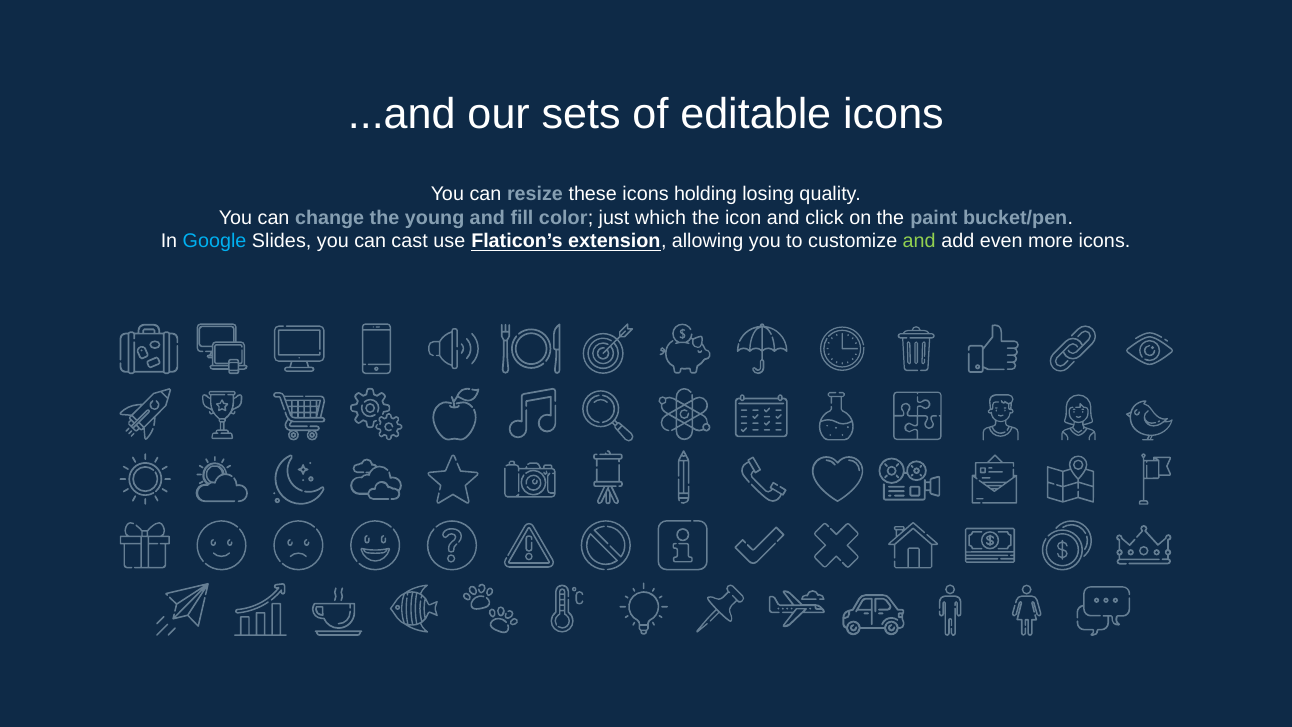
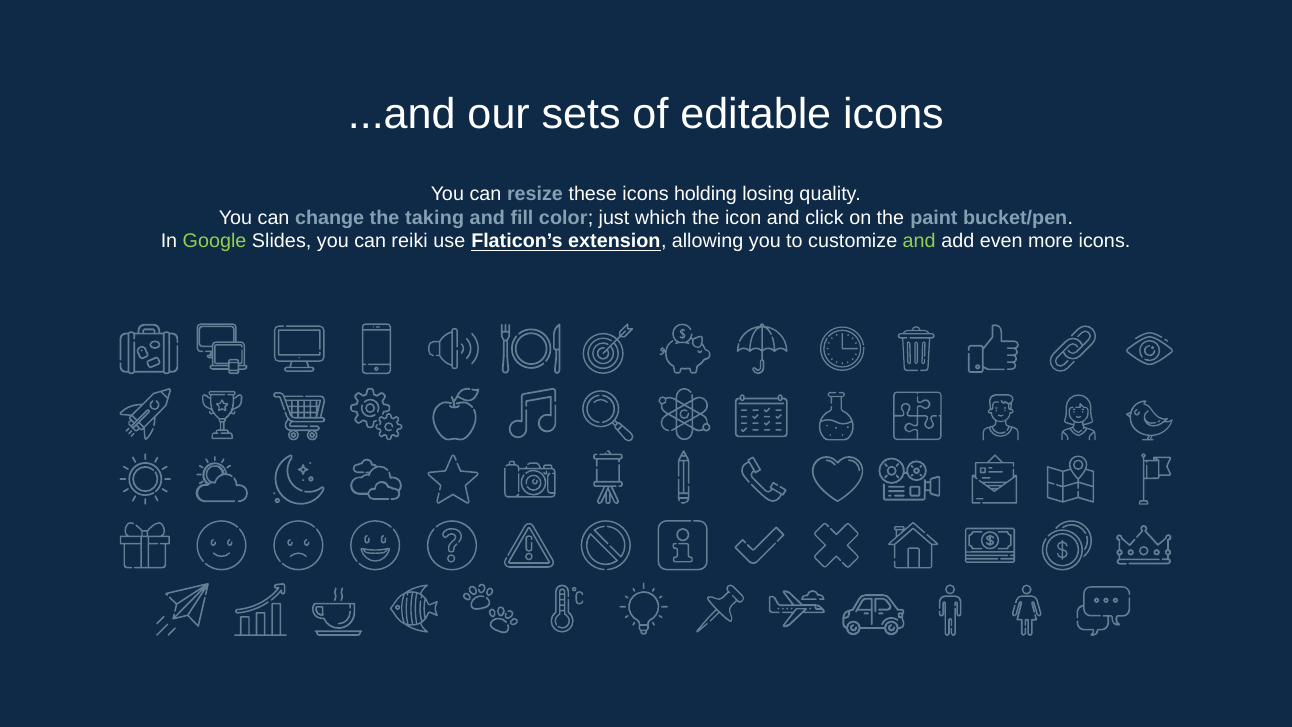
young: young -> taking
Google colour: light blue -> light green
cast: cast -> reiki
